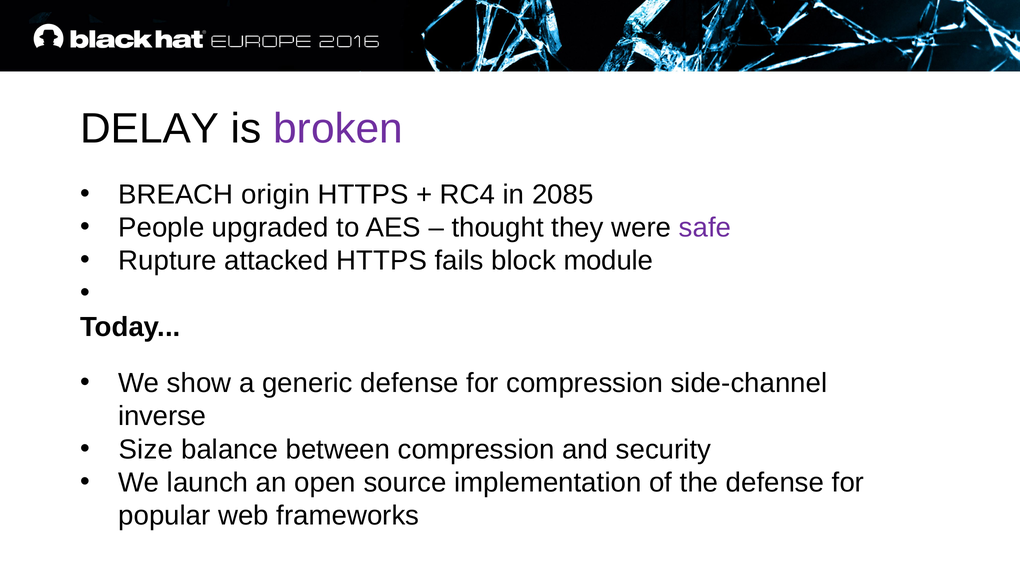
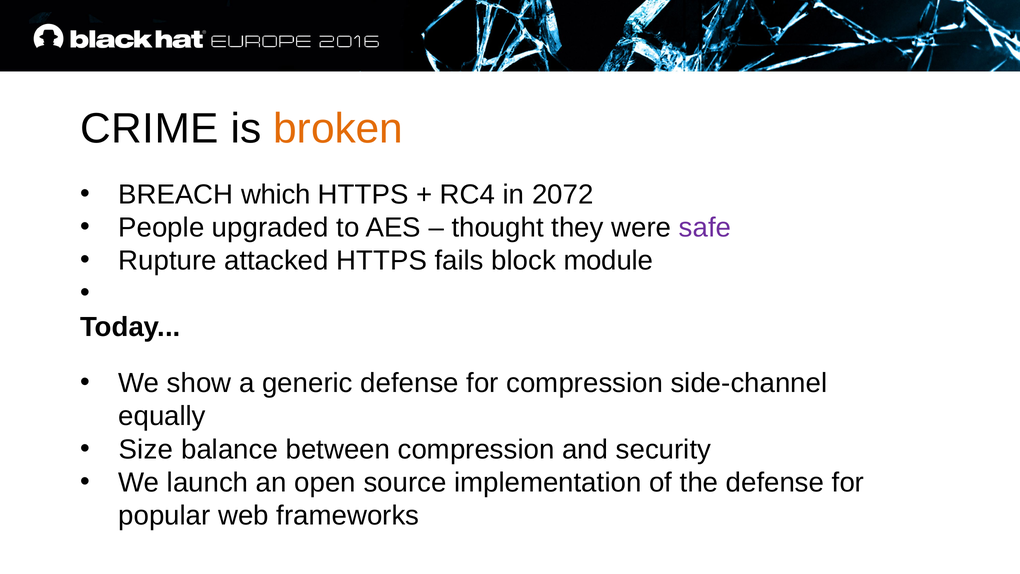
DELAY: DELAY -> CRIME
broken colour: purple -> orange
origin: origin -> which
2085: 2085 -> 2072
inverse: inverse -> equally
